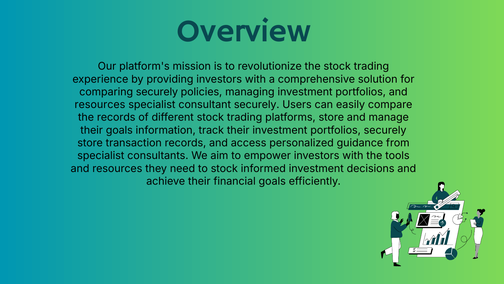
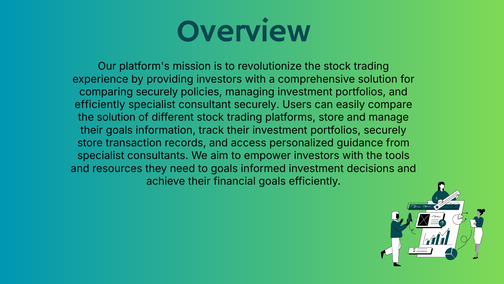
resources at (100, 105): resources -> efficiently
the records: records -> solution
to stock: stock -> goals
